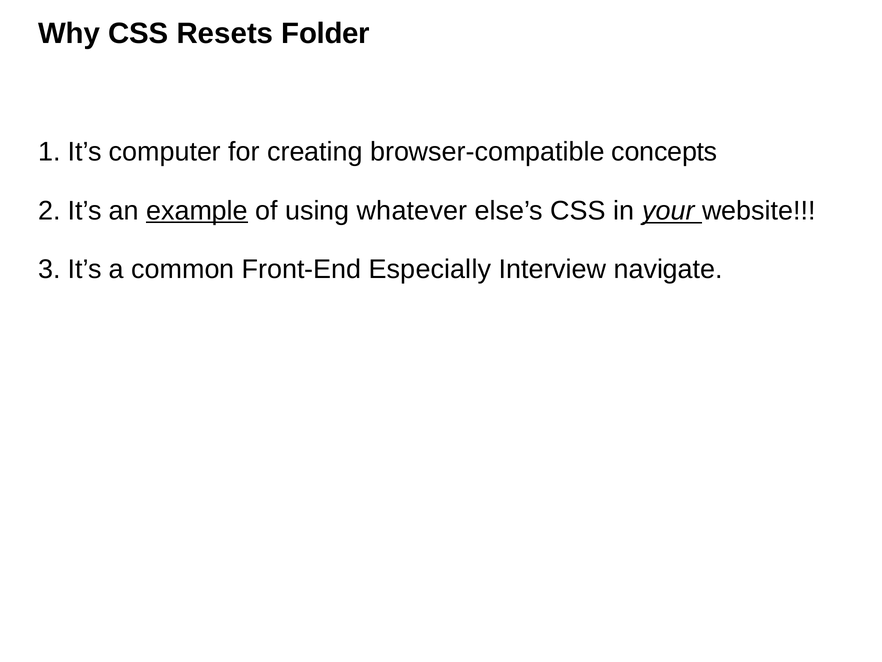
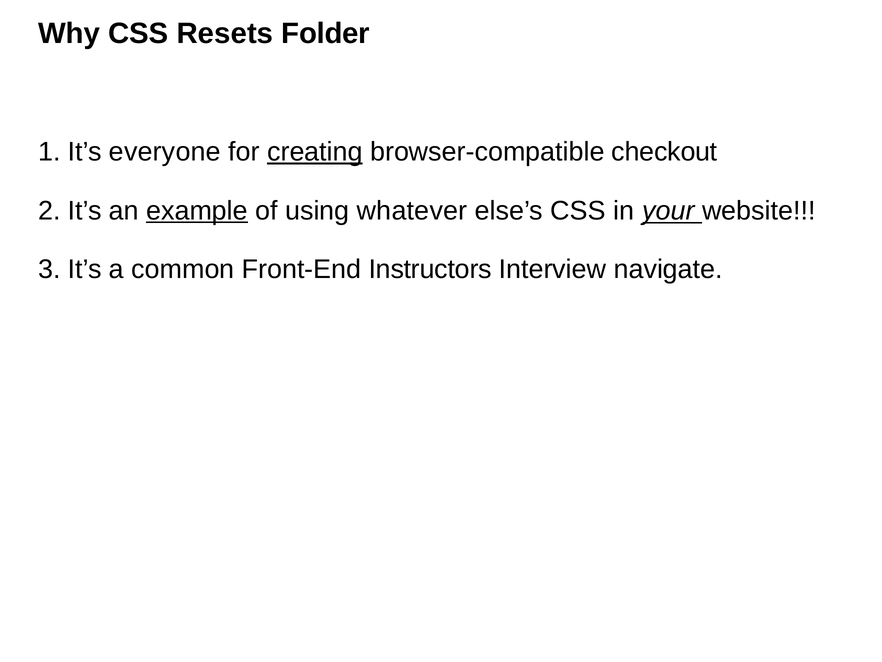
computer: computer -> everyone
creating underline: none -> present
concepts: concepts -> checkout
Especially: Especially -> Instructors
